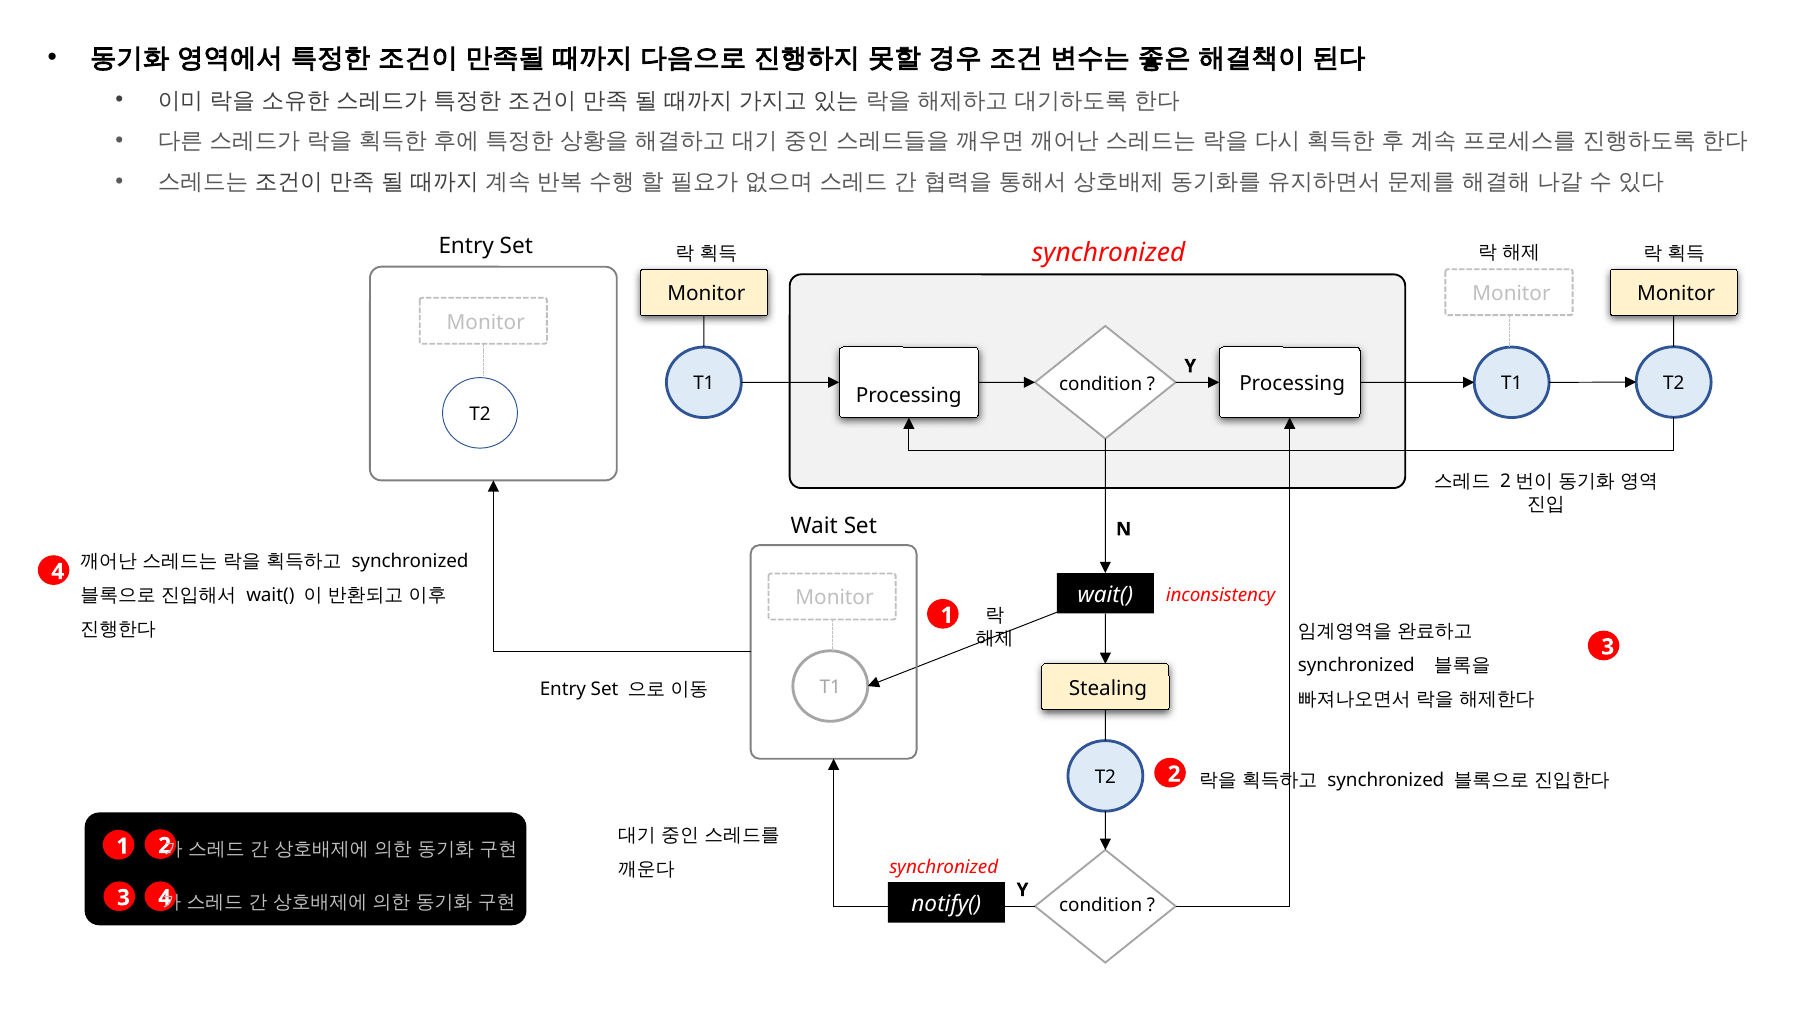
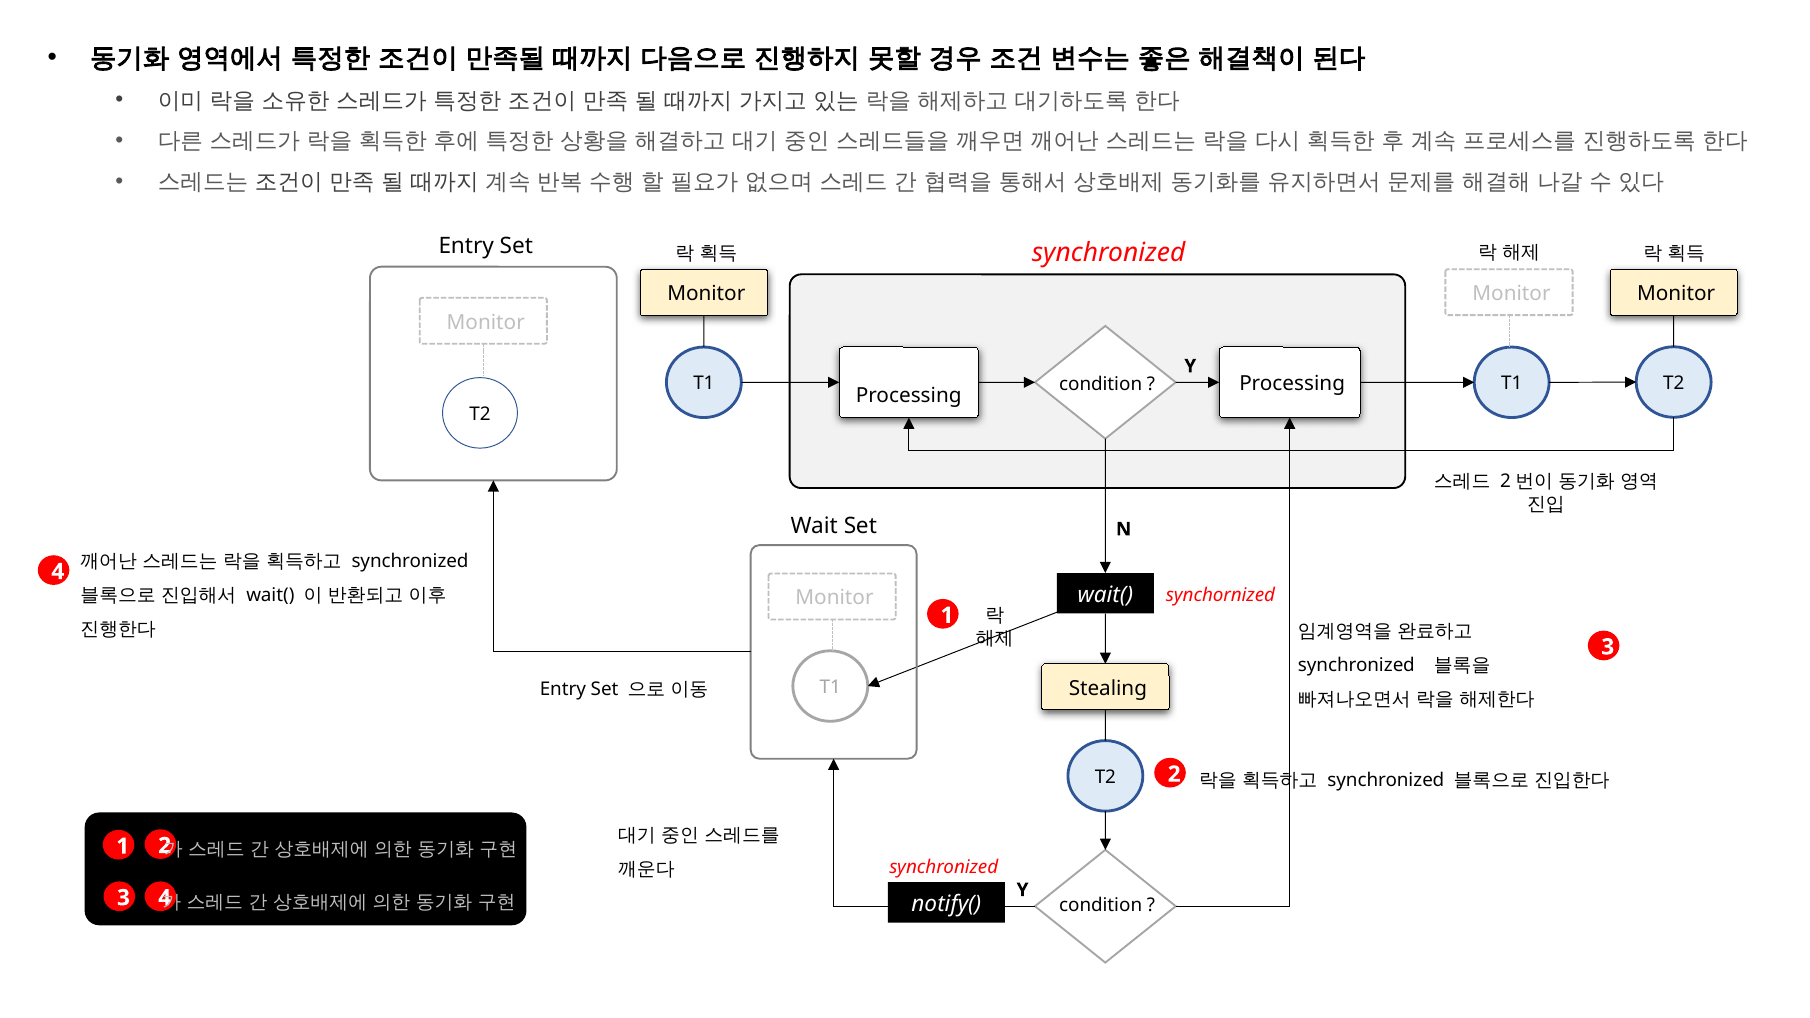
inconsistency: inconsistency -> synchornized
